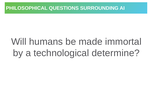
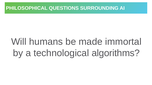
determine: determine -> algorithms
